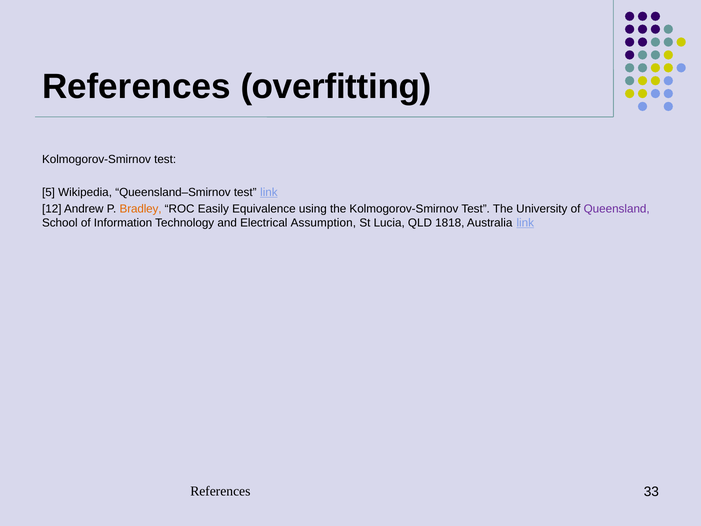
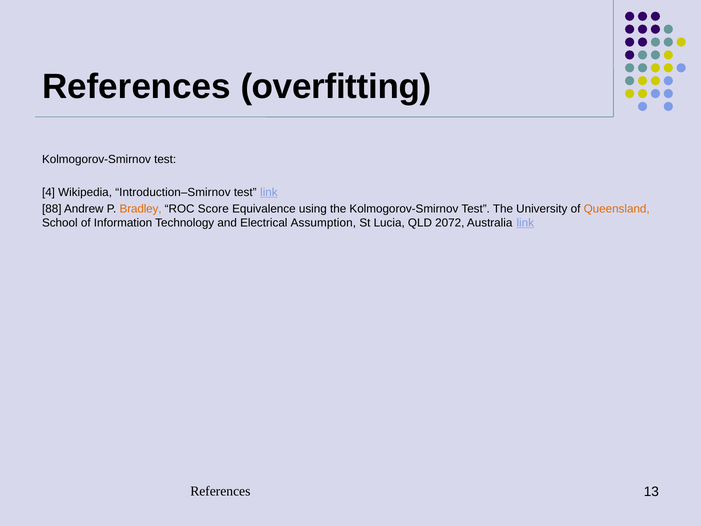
5: 5 -> 4
Queensland–Smirnov: Queensland–Smirnov -> Introduction–Smirnov
12: 12 -> 88
Easily: Easily -> Score
Queensland colour: purple -> orange
1818: 1818 -> 2072
33: 33 -> 13
